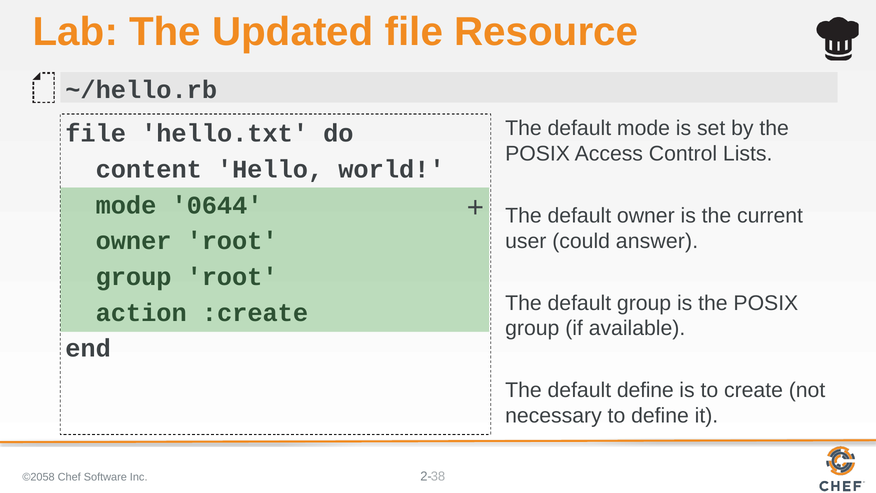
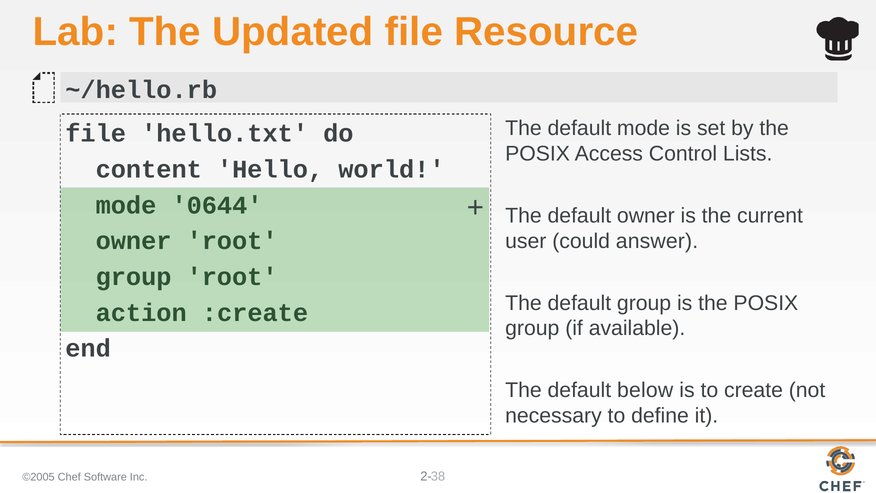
default define: define -> below
©2058: ©2058 -> ©2005
